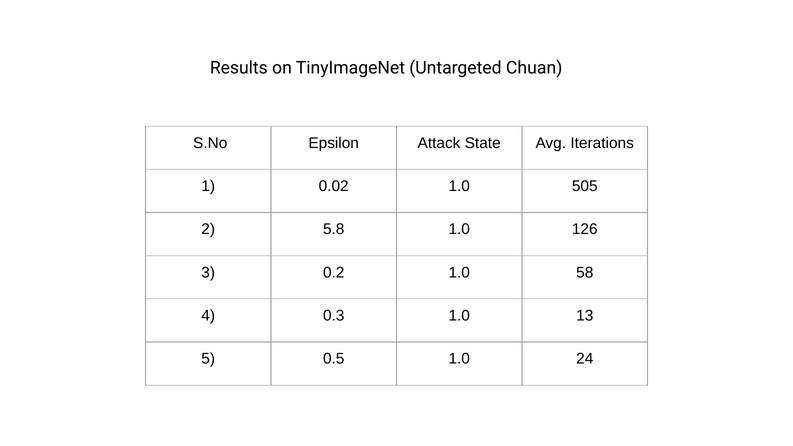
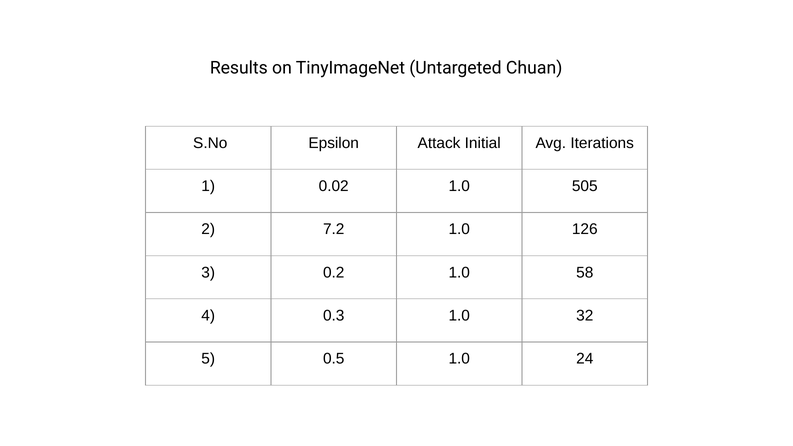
State: State -> Initial
5.8: 5.8 -> 7.2
13: 13 -> 32
